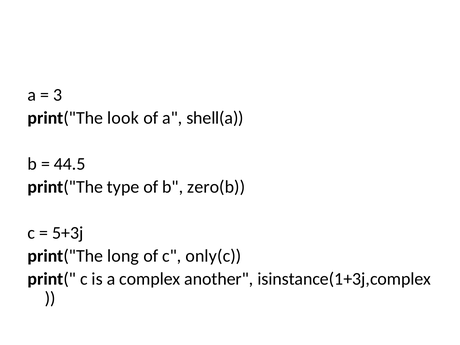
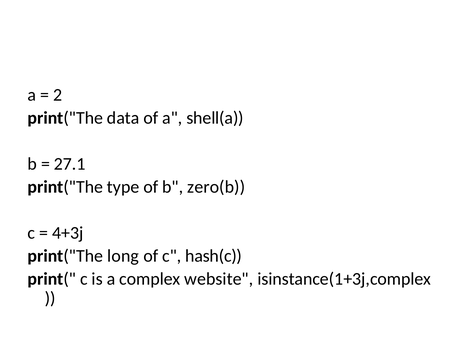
3: 3 -> 2
look: look -> data
44.5: 44.5 -> 27.1
5+3j: 5+3j -> 4+3j
only(c: only(c -> hash(c
another: another -> website
